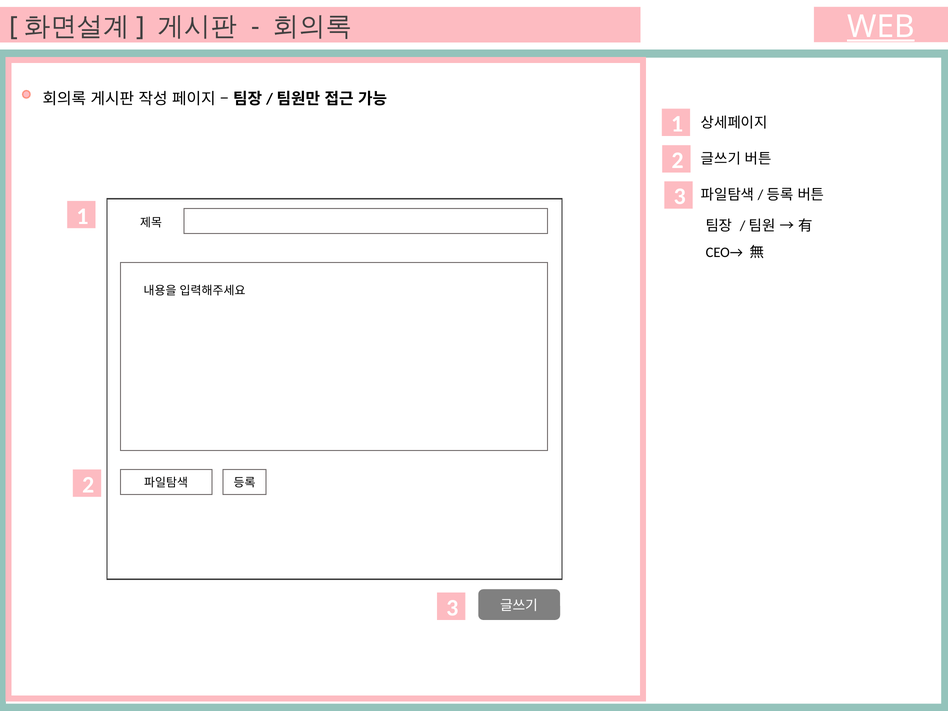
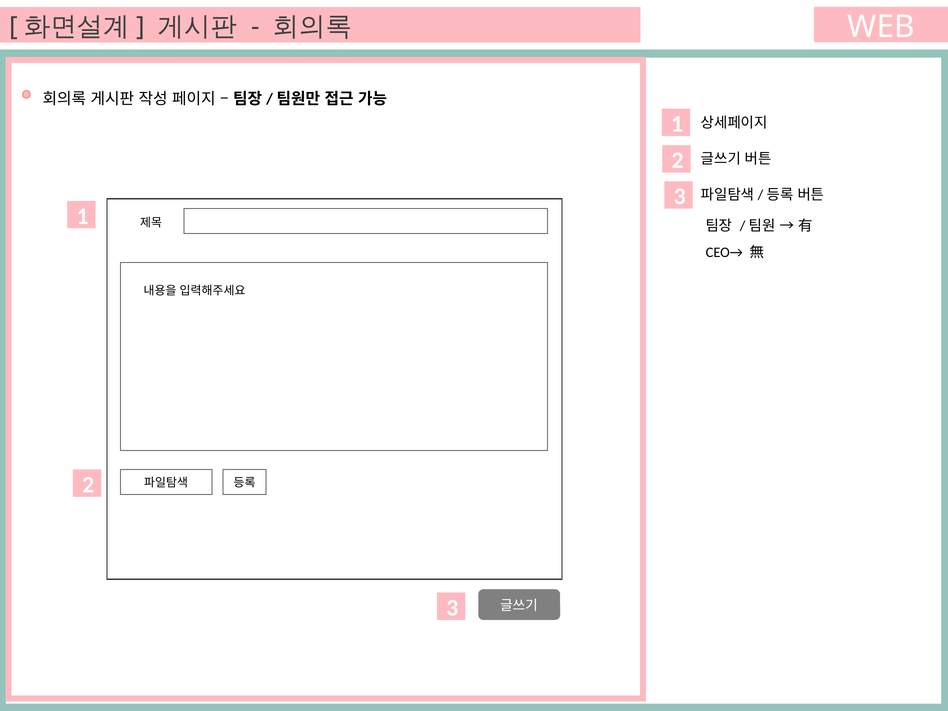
WEB underline: present -> none
